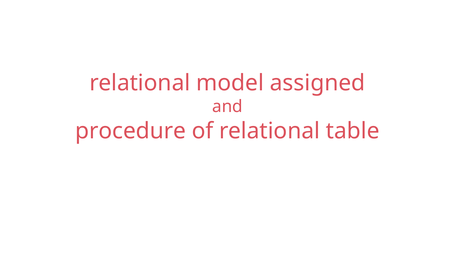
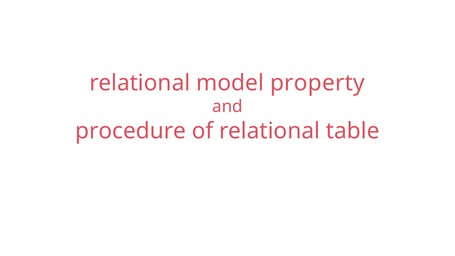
assigned: assigned -> property
